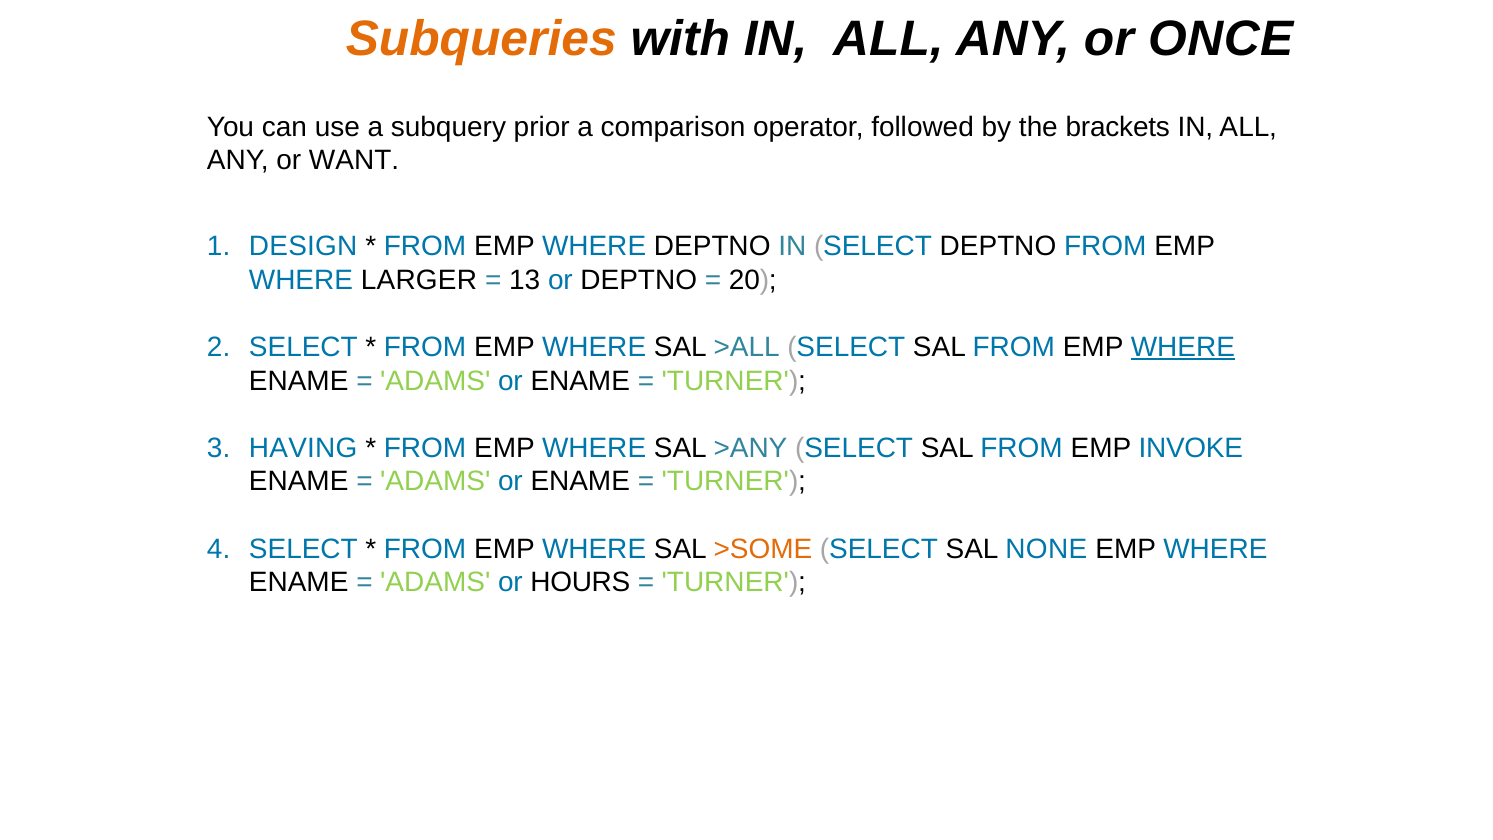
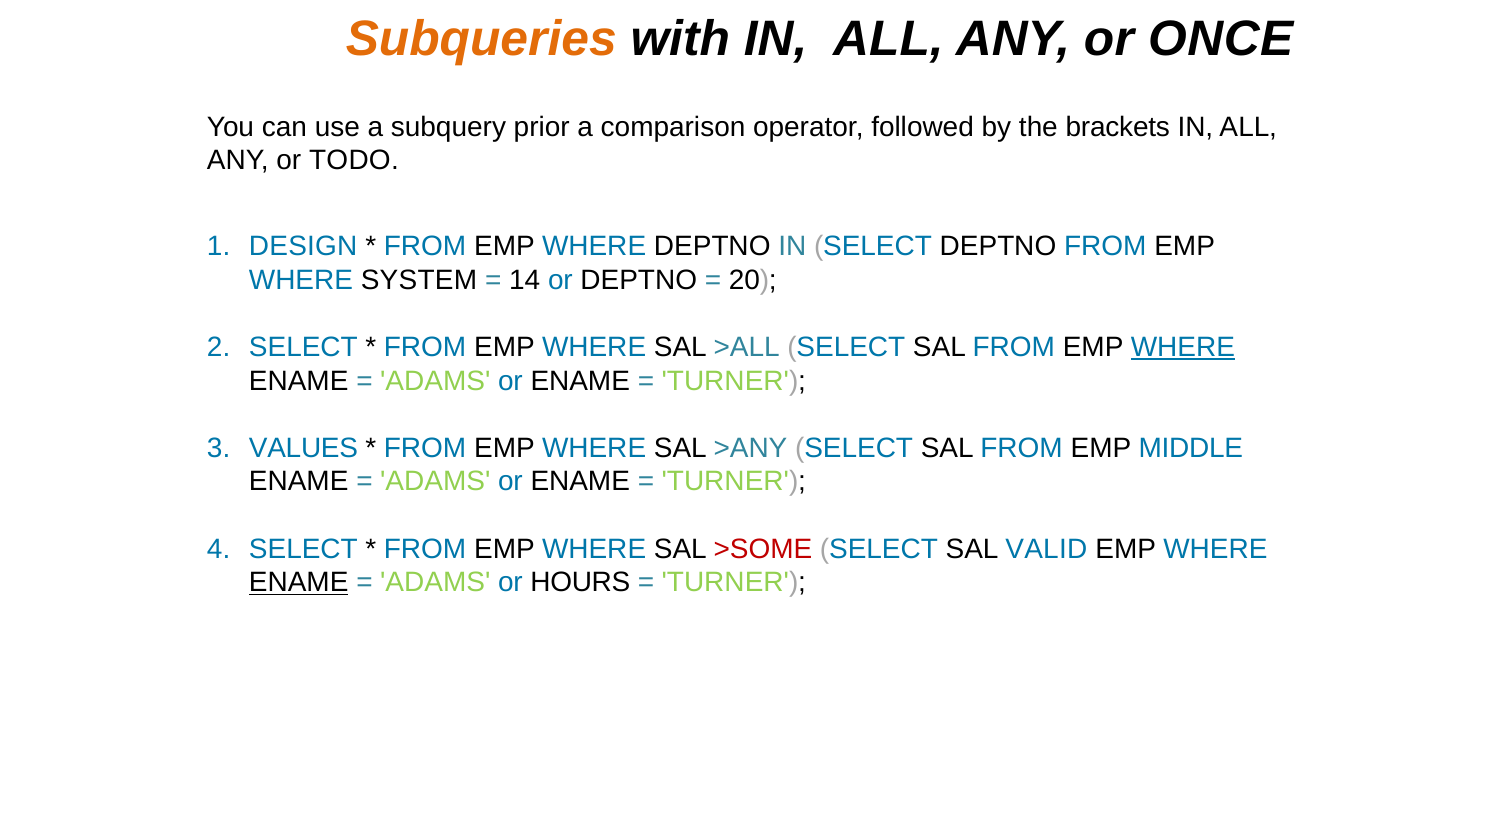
WANT: WANT -> TODO
LARGER: LARGER -> SYSTEM
13: 13 -> 14
HAVING: HAVING -> VALUES
INVOKE: INVOKE -> MIDDLE
>SOME colour: orange -> red
NONE: NONE -> VALID
ENAME at (299, 582) underline: none -> present
